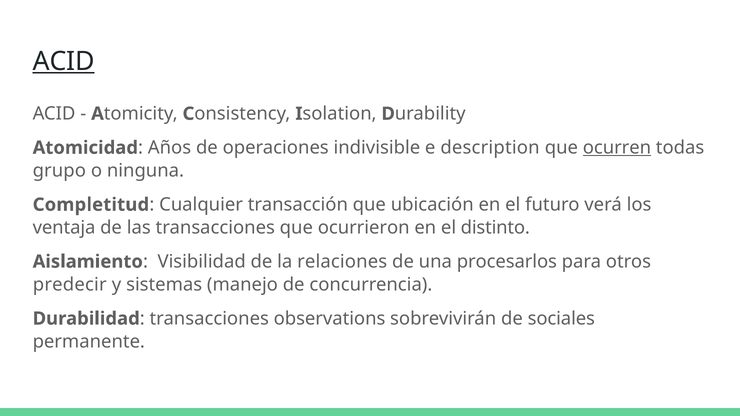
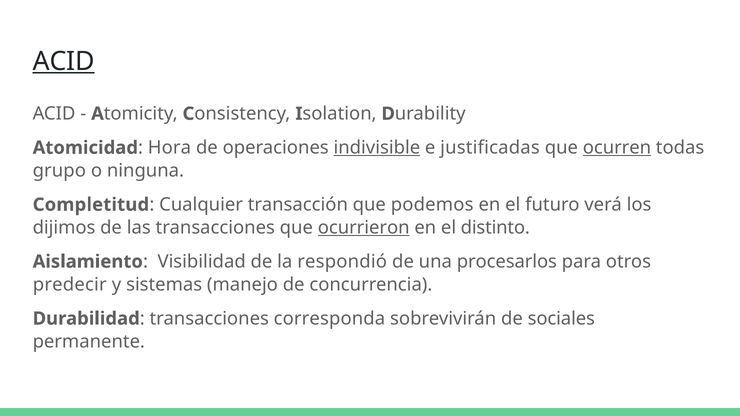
Años: Años -> Hora
indivisible underline: none -> present
description: description -> justificadas
ubicación: ubicación -> podemos
ventaja: ventaja -> dijimos
ocurrieron underline: none -> present
relaciones: relaciones -> respondió
observations: observations -> corresponda
